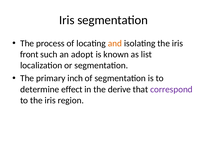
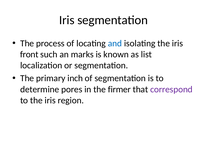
and colour: orange -> blue
adopt: adopt -> marks
effect: effect -> pores
derive: derive -> firmer
